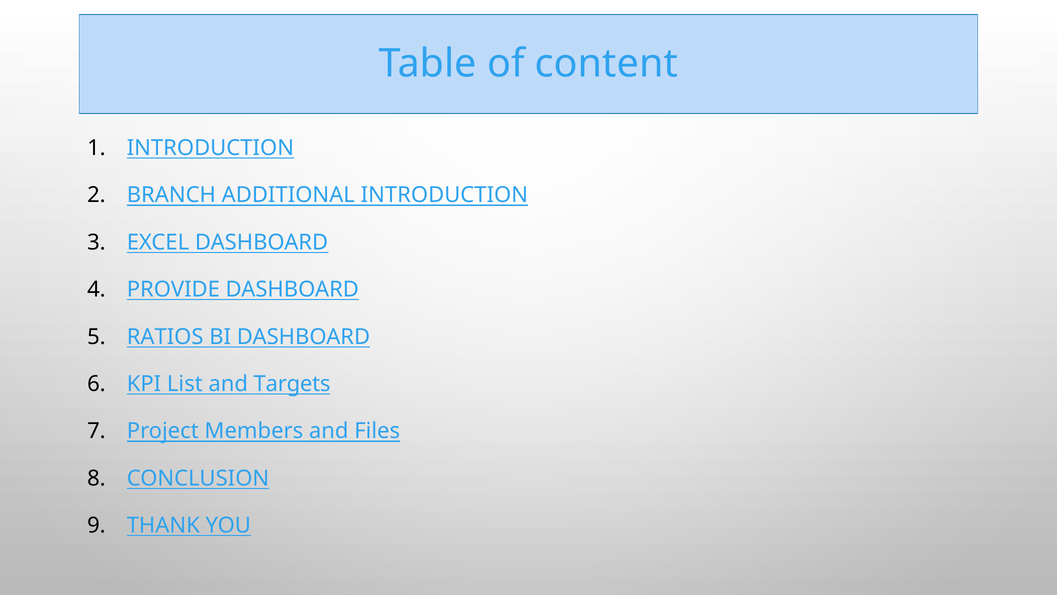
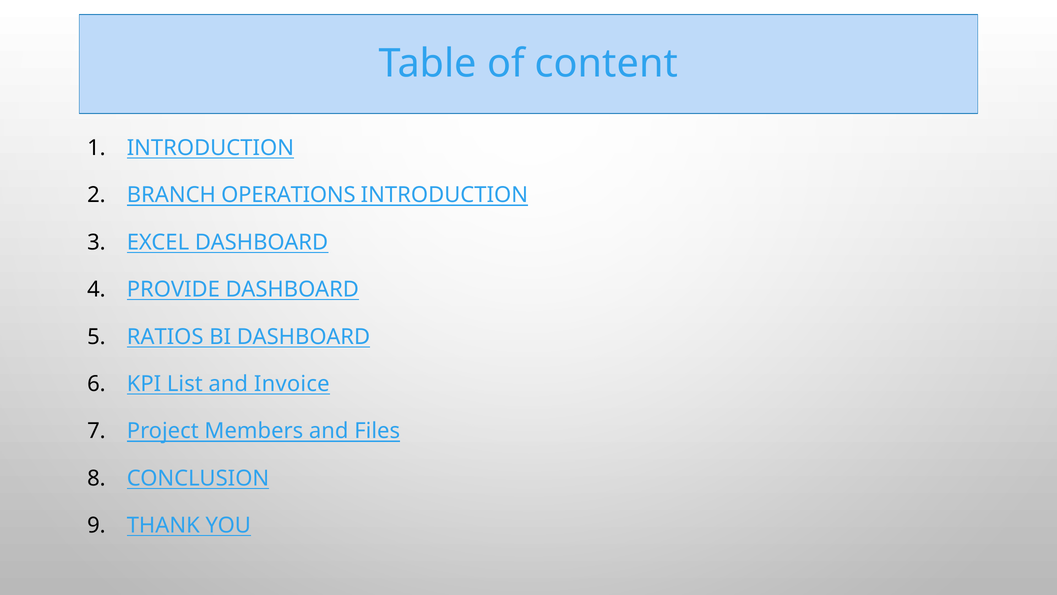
ADDITIONAL: ADDITIONAL -> OPERATIONS
Targets: Targets -> Invoice
